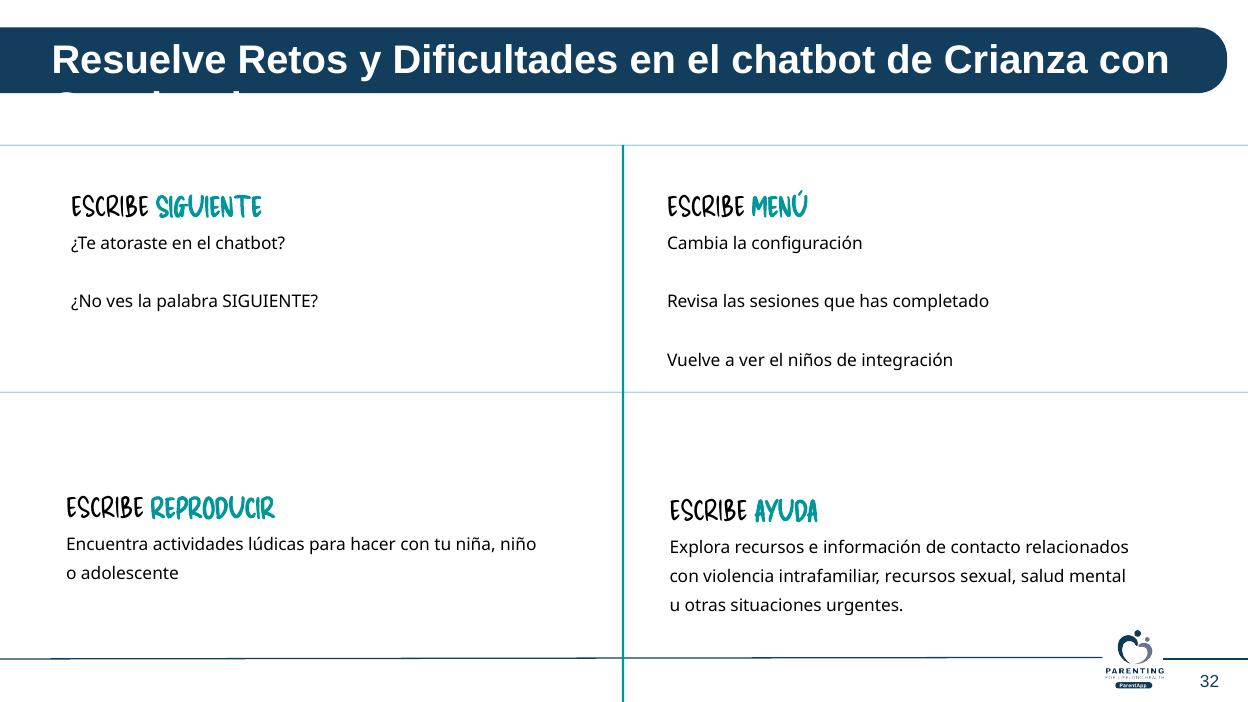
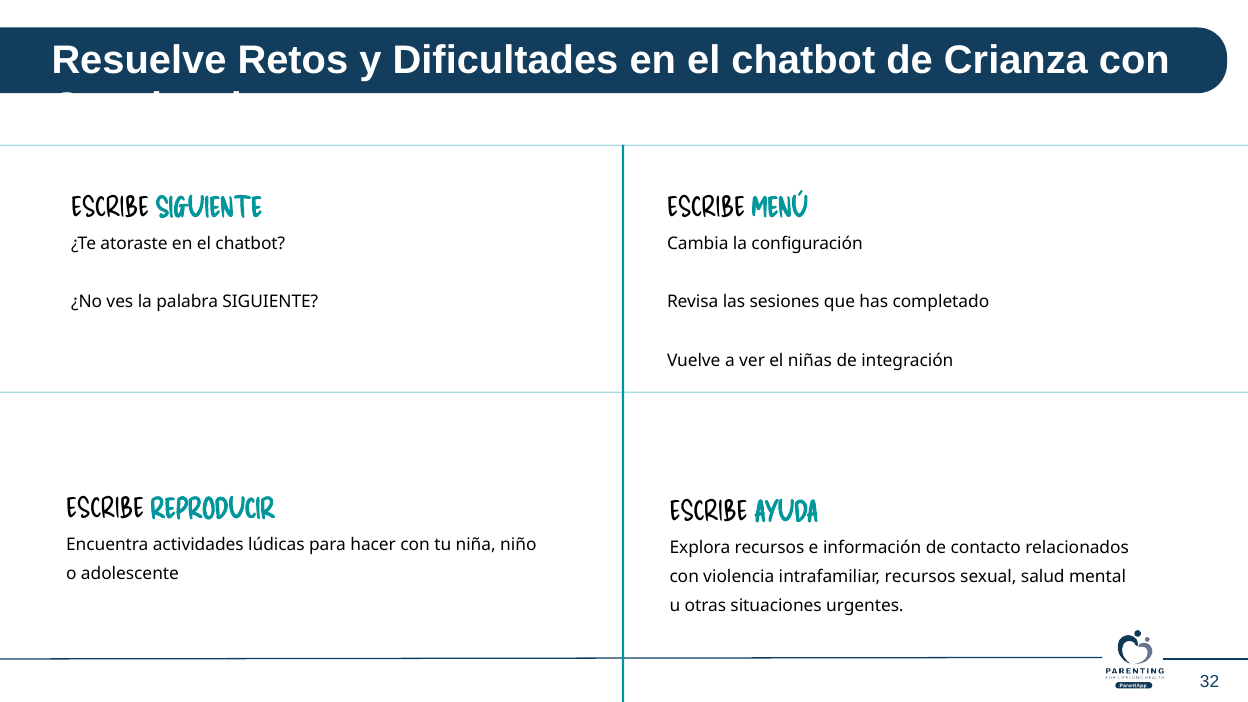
niños: niños -> niñas
